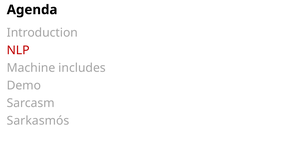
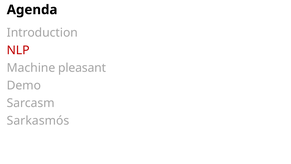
includes: includes -> pleasant
